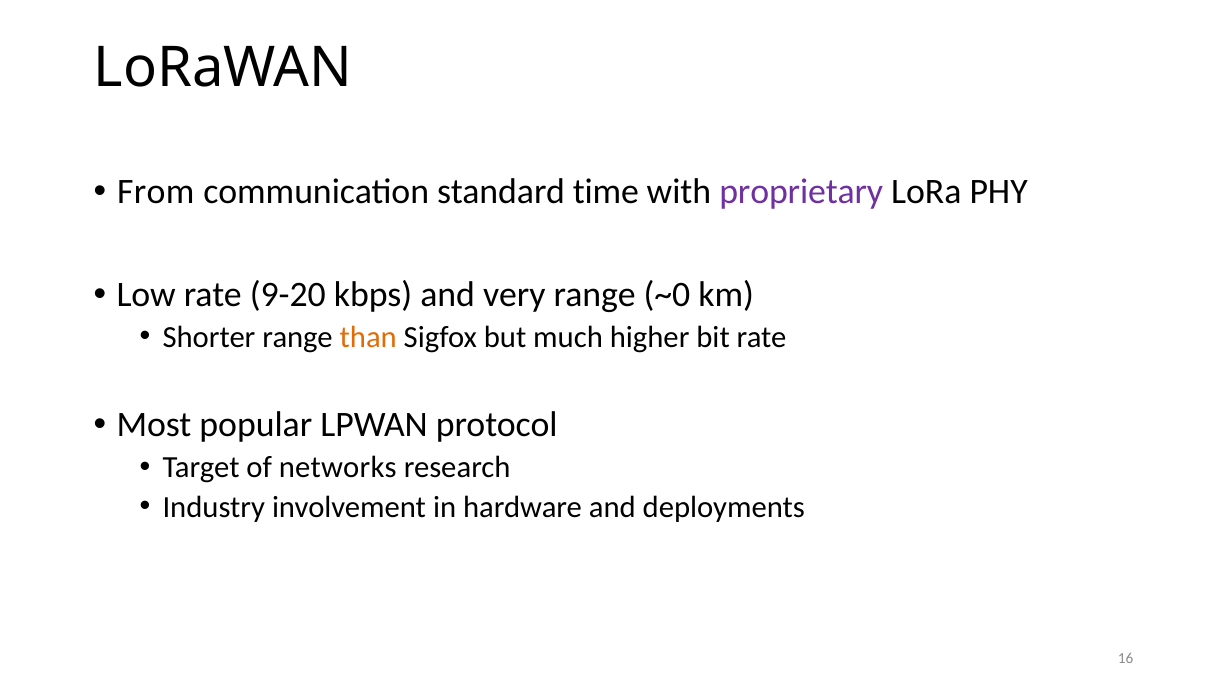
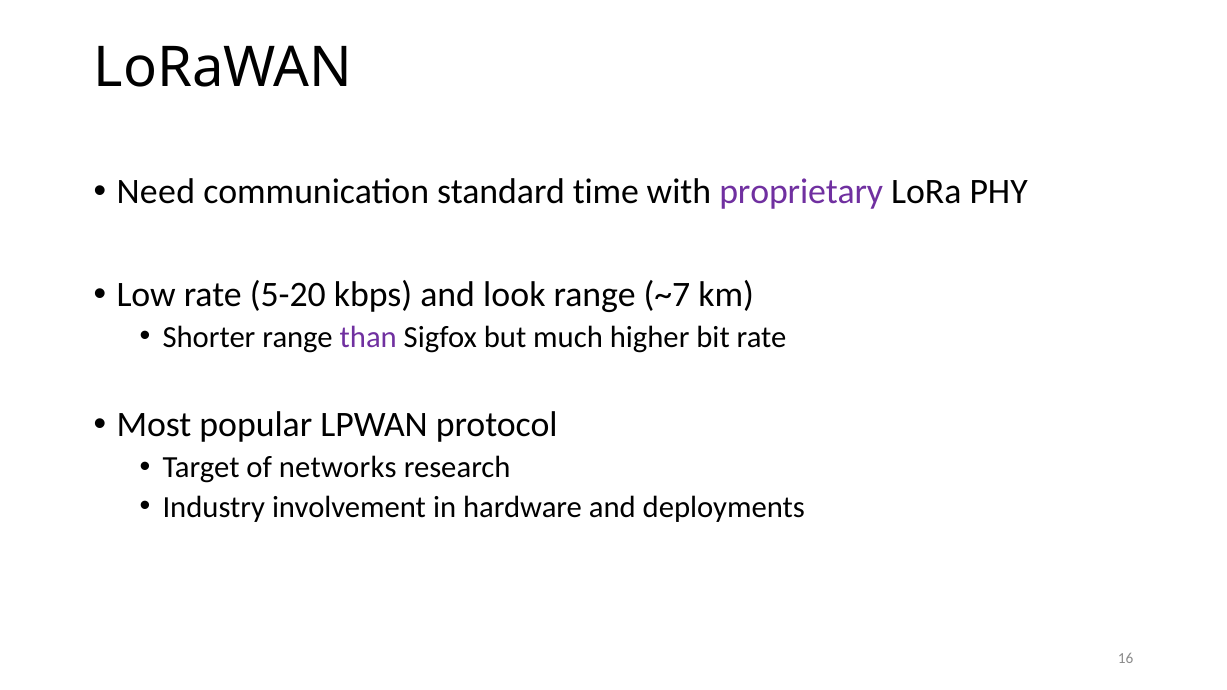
From: From -> Need
9-20: 9-20 -> 5-20
very: very -> look
~0: ~0 -> ~7
than colour: orange -> purple
